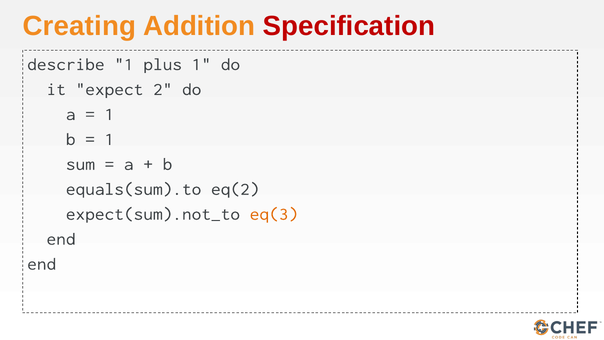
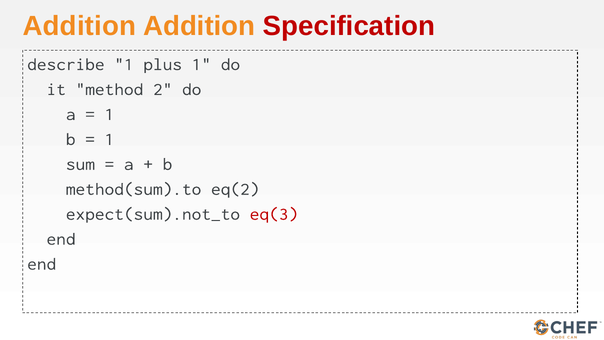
Creating at (79, 26): Creating -> Addition
expect: expect -> method
equals(sum).to: equals(sum).to -> method(sum).to
eq(3 colour: orange -> red
